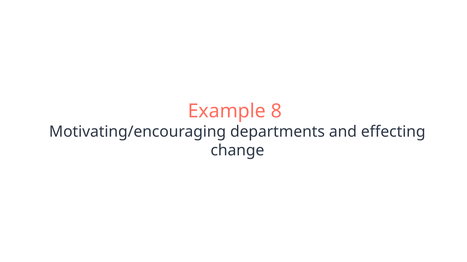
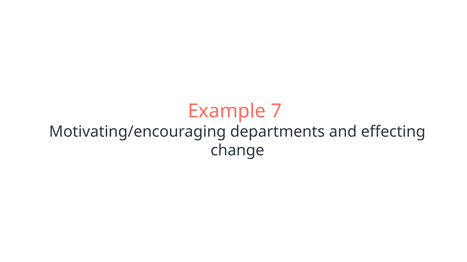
8: 8 -> 7
